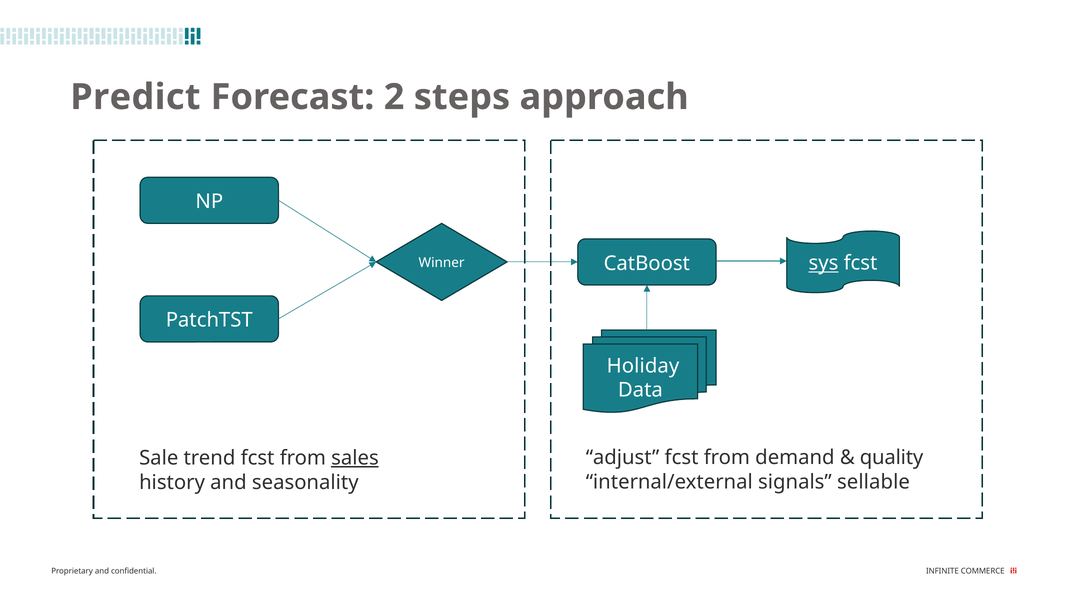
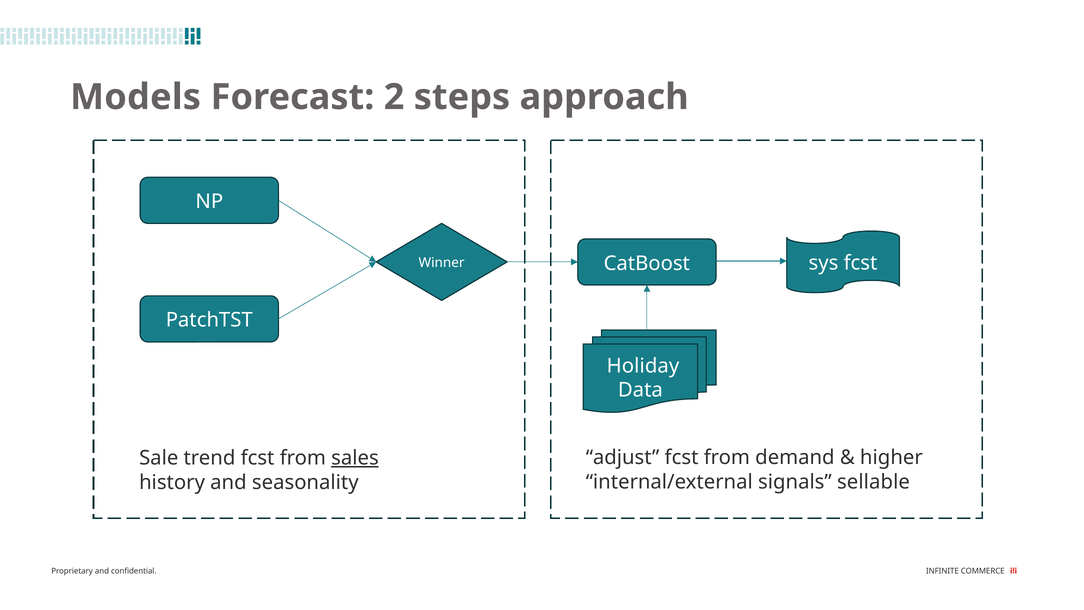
Predict: Predict -> Models
sys underline: present -> none
quality: quality -> higher
